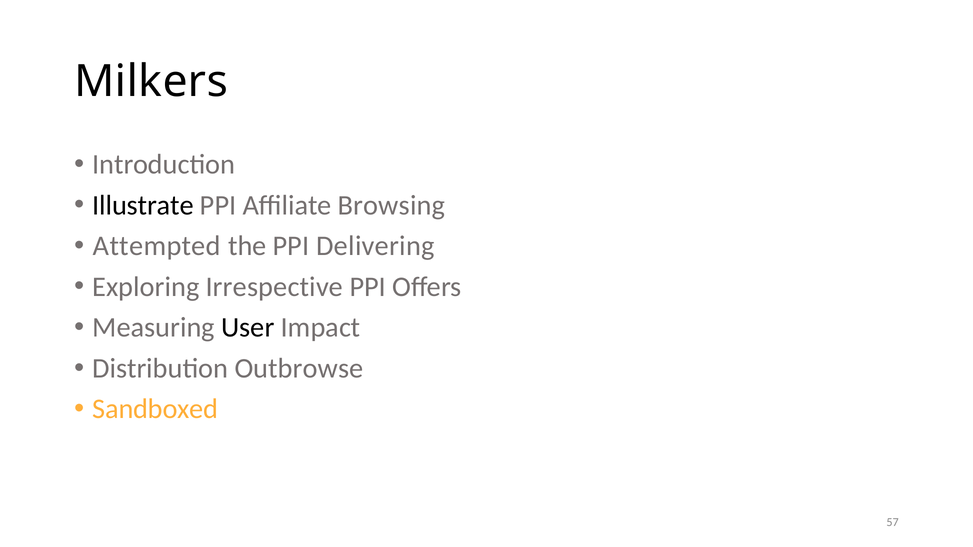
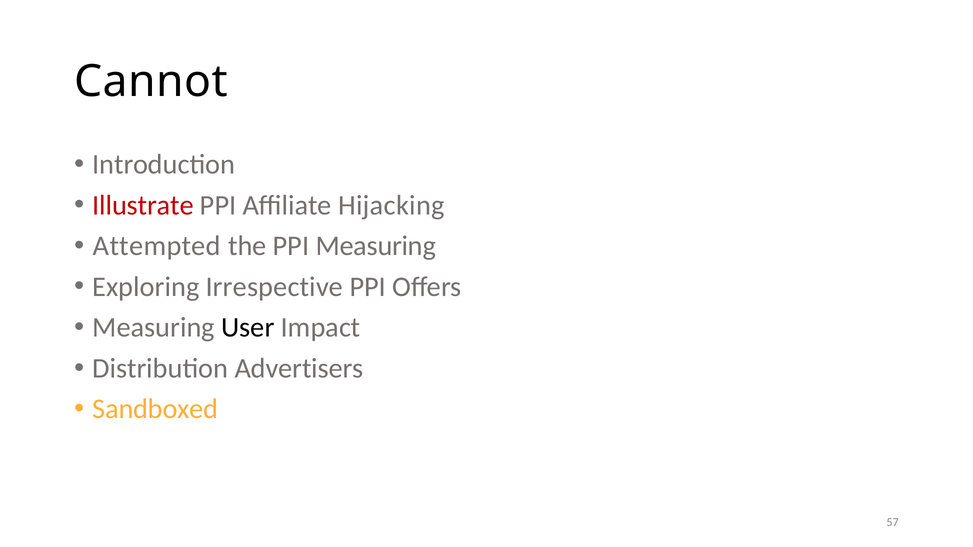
Milkers: Milkers -> Cannot
Illustrate colour: black -> red
Browsing: Browsing -> Hijacking
PPI Delivering: Delivering -> Measuring
Outbrowse: Outbrowse -> Advertisers
